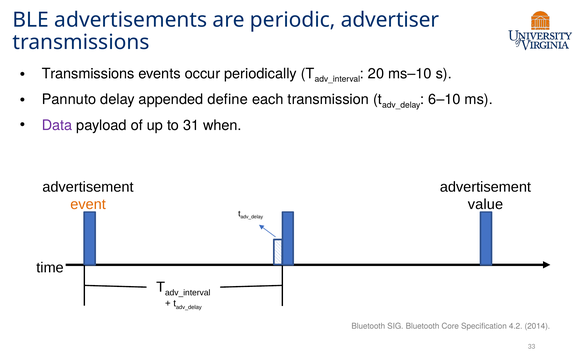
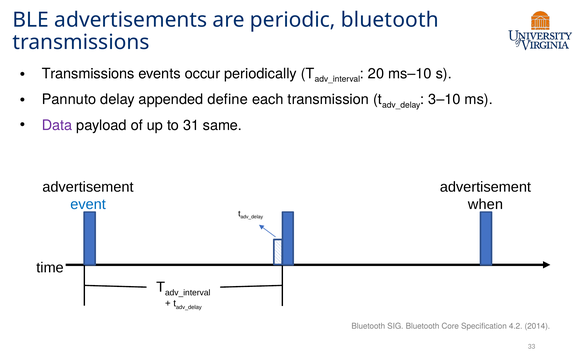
periodic advertiser: advertiser -> bluetooth
6–10: 6–10 -> 3–10
when: when -> same
event colour: orange -> blue
value: value -> when
